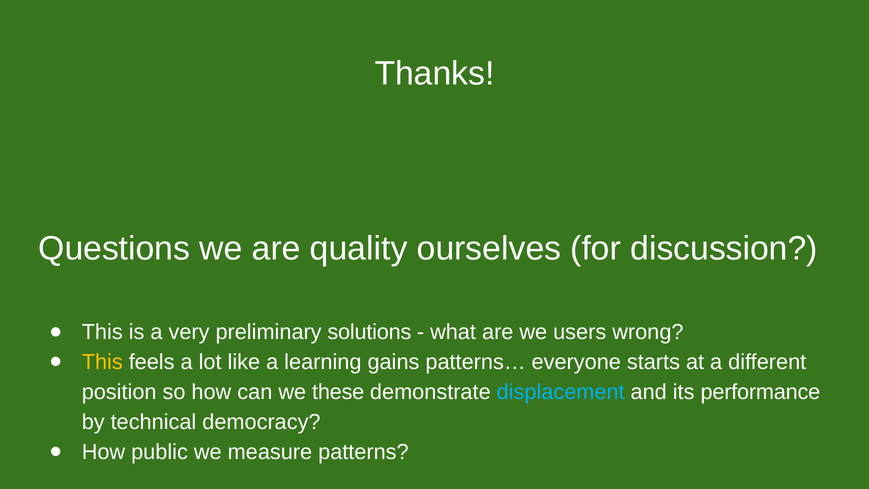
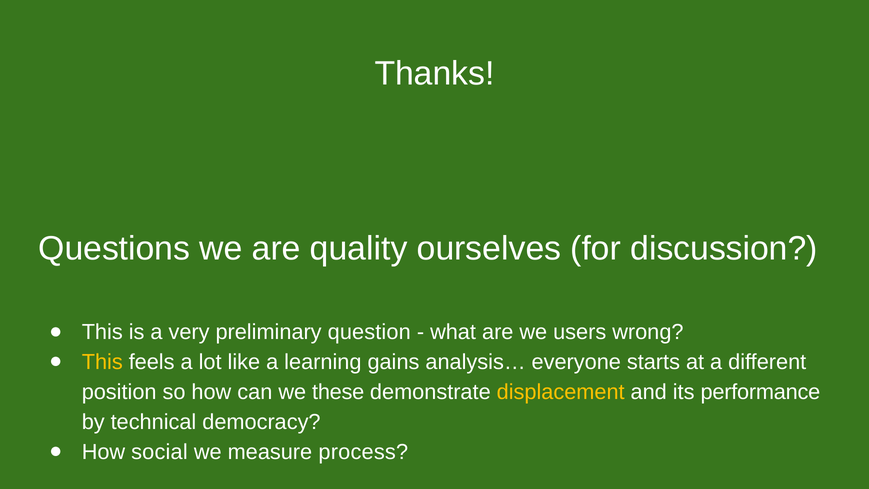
solutions: solutions -> question
patterns…: patterns… -> analysis…
displacement colour: light blue -> yellow
public: public -> social
patterns: patterns -> process
